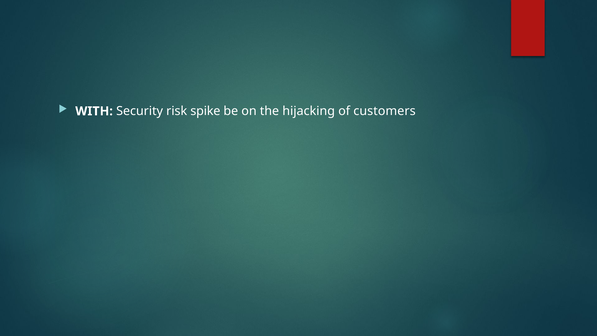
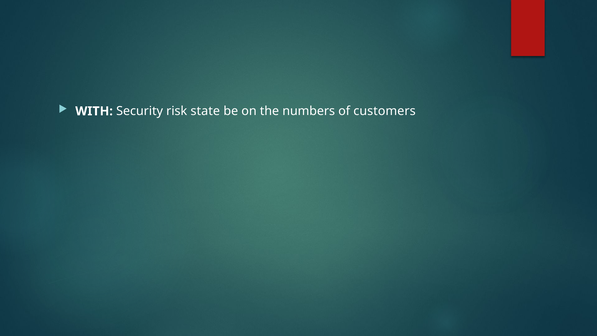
spike: spike -> state
hijacking: hijacking -> numbers
